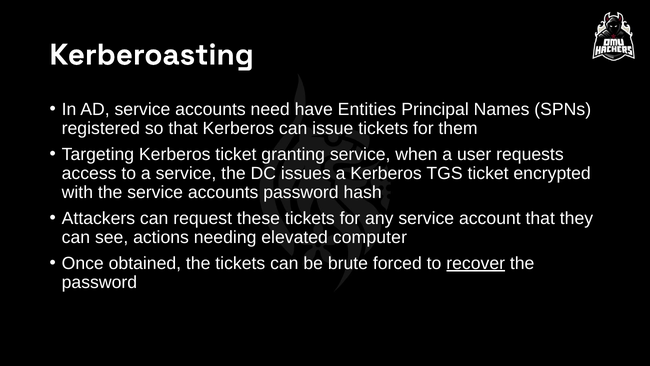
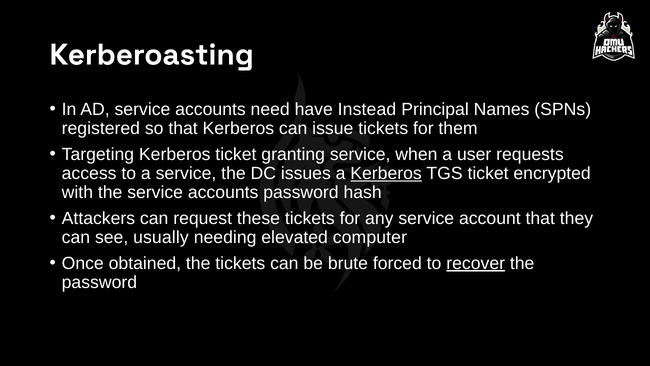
Entities: Entities -> Instead
Kerberos at (386, 173) underline: none -> present
actions: actions -> usually
